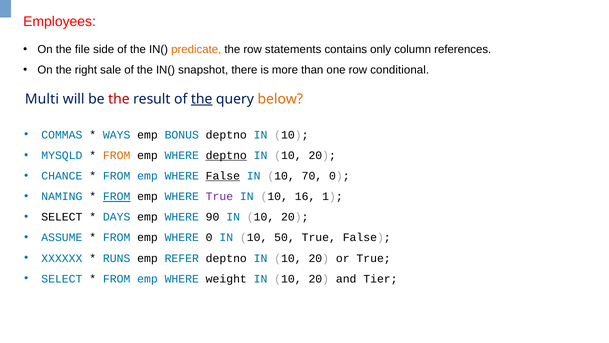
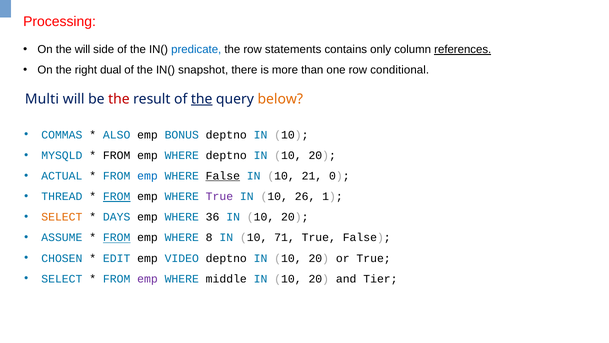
Employees: Employees -> Processing
the file: file -> will
predicate colour: orange -> blue
references underline: none -> present
sale: sale -> dual
WAYS: WAYS -> ALSO
FROM at (117, 155) colour: orange -> black
deptno at (226, 155) underline: present -> none
CHANCE: CHANCE -> ACTUAL
70: 70 -> 21
NAMING: NAMING -> THREAD
16: 16 -> 26
SELECT at (62, 217) colour: black -> orange
90: 90 -> 36
FROM at (117, 237) underline: none -> present
WHERE 0: 0 -> 8
50: 50 -> 71
XXXXXX: XXXXXX -> CHOSEN
RUNS: RUNS -> EDIT
REFER: REFER -> VIDEO
emp at (147, 278) colour: blue -> purple
weight: weight -> middle
